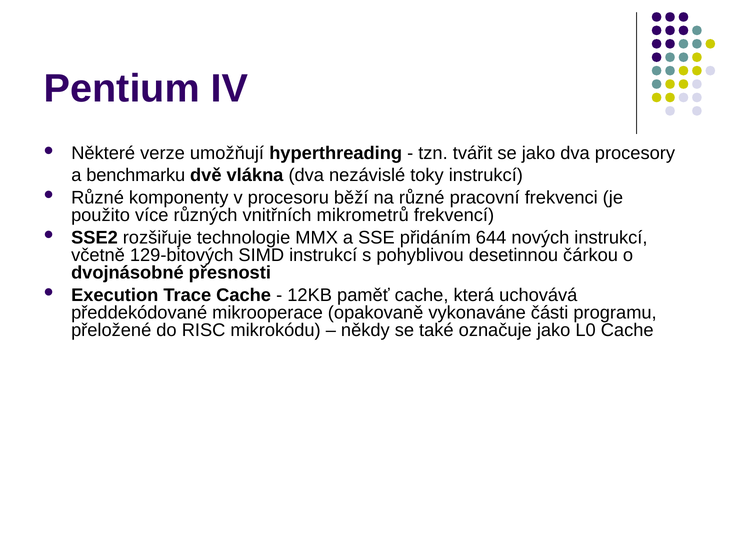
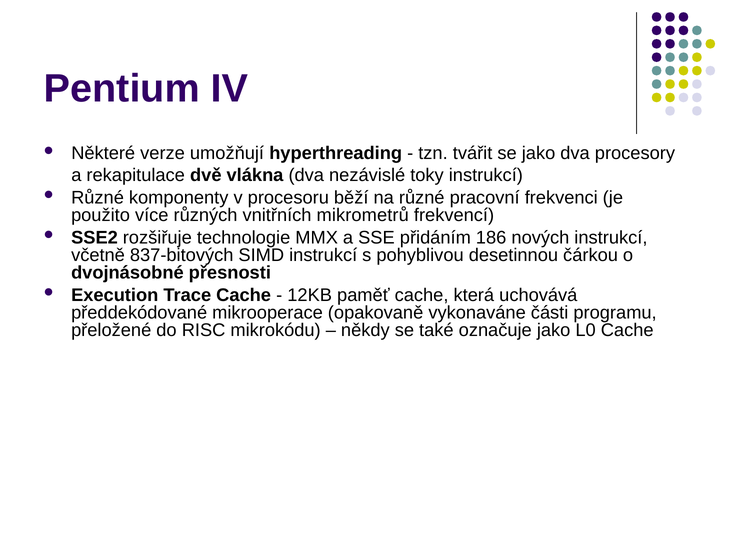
benchmarku: benchmarku -> rekapitulace
644: 644 -> 186
129-bitových: 129-bitových -> 837-bitových
